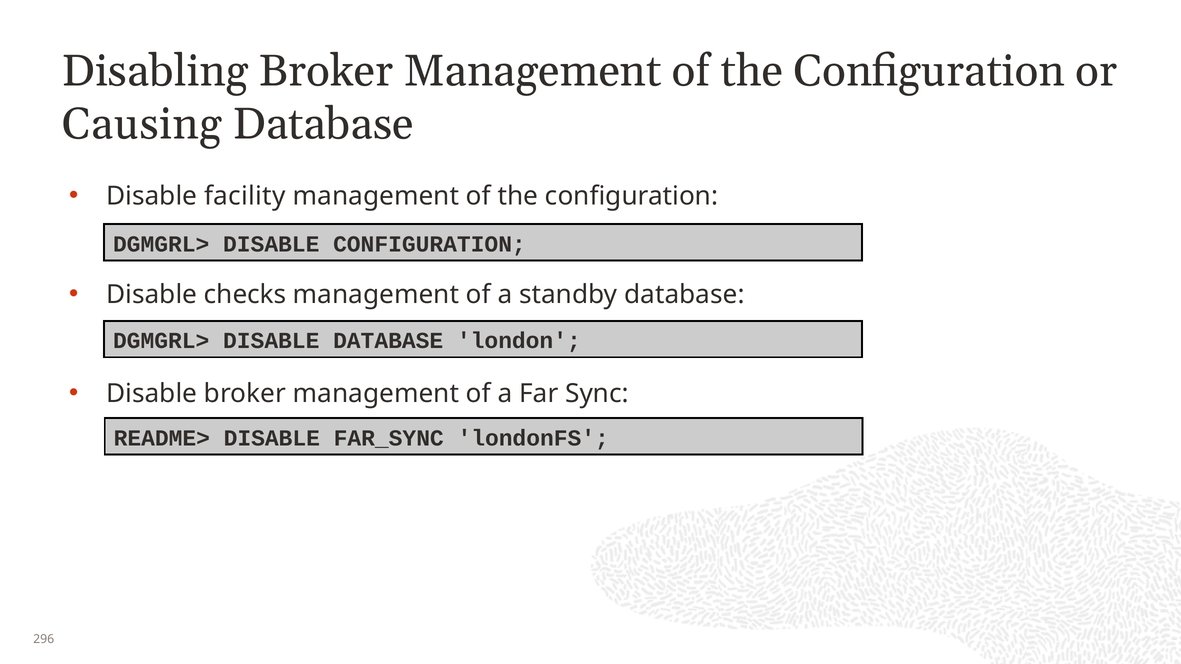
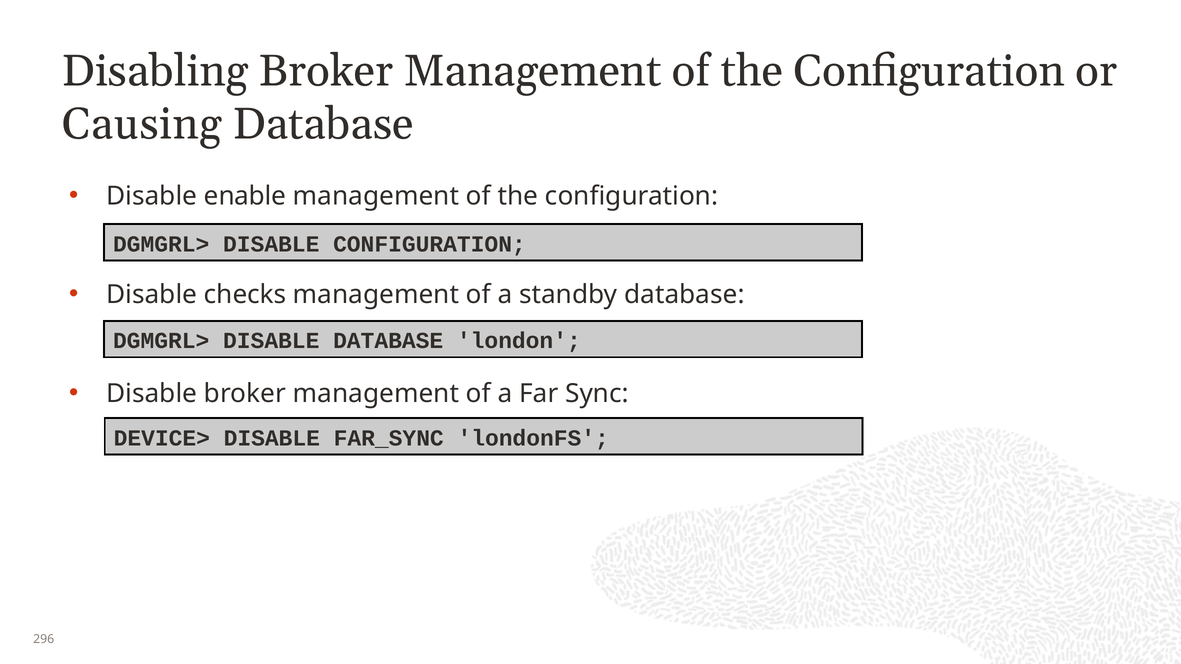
facility: facility -> enable
README>: README> -> DEVICE>
